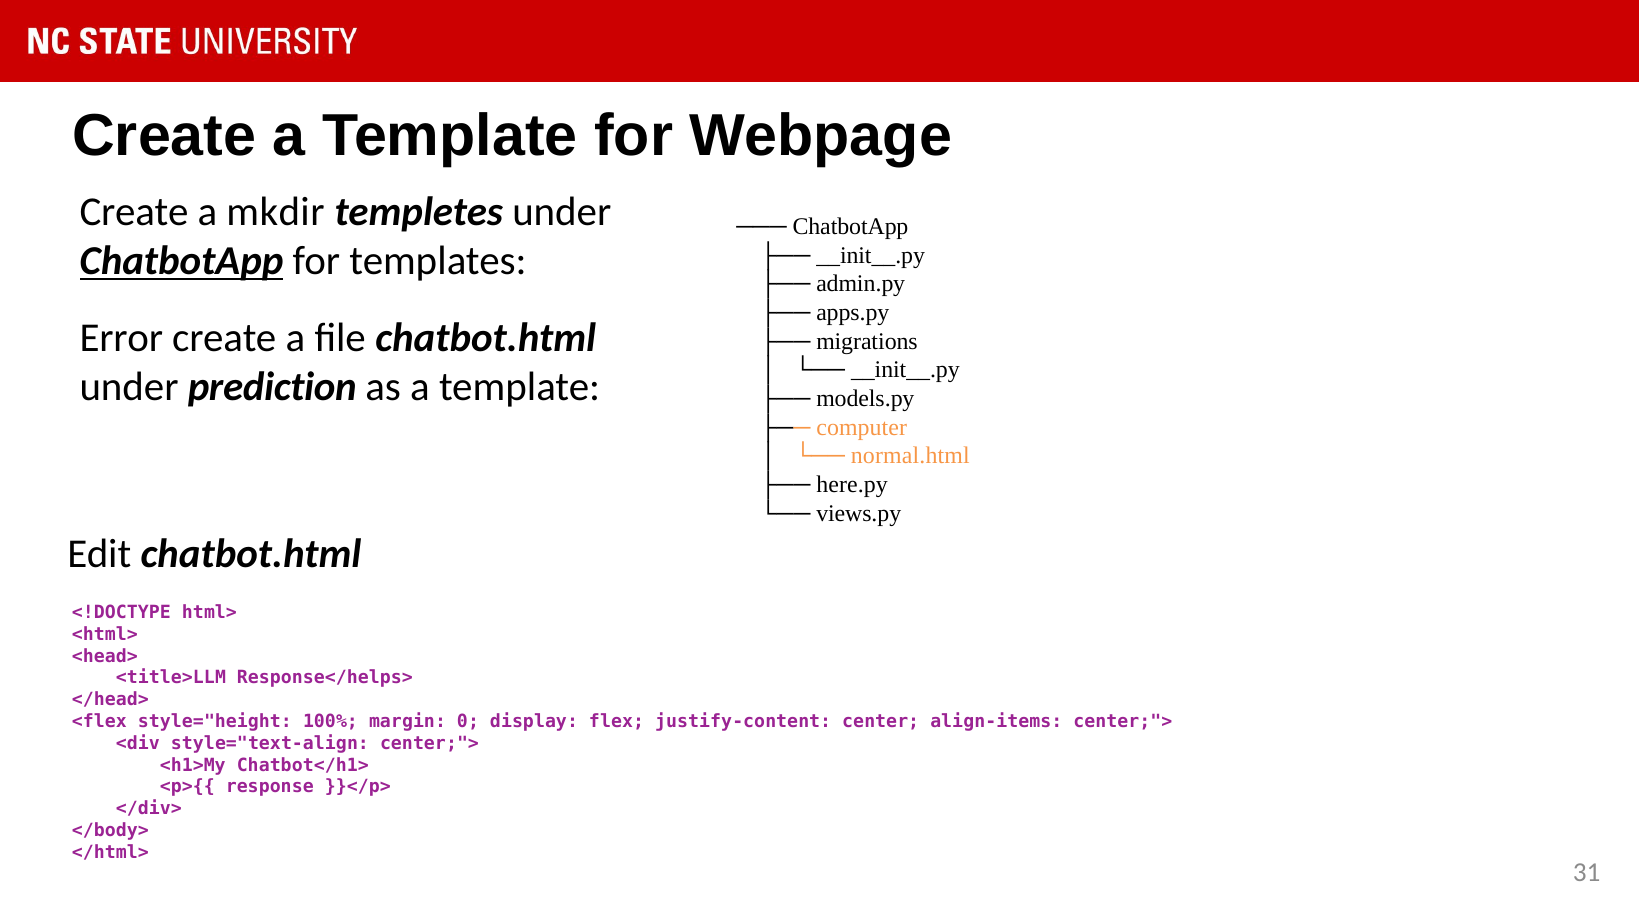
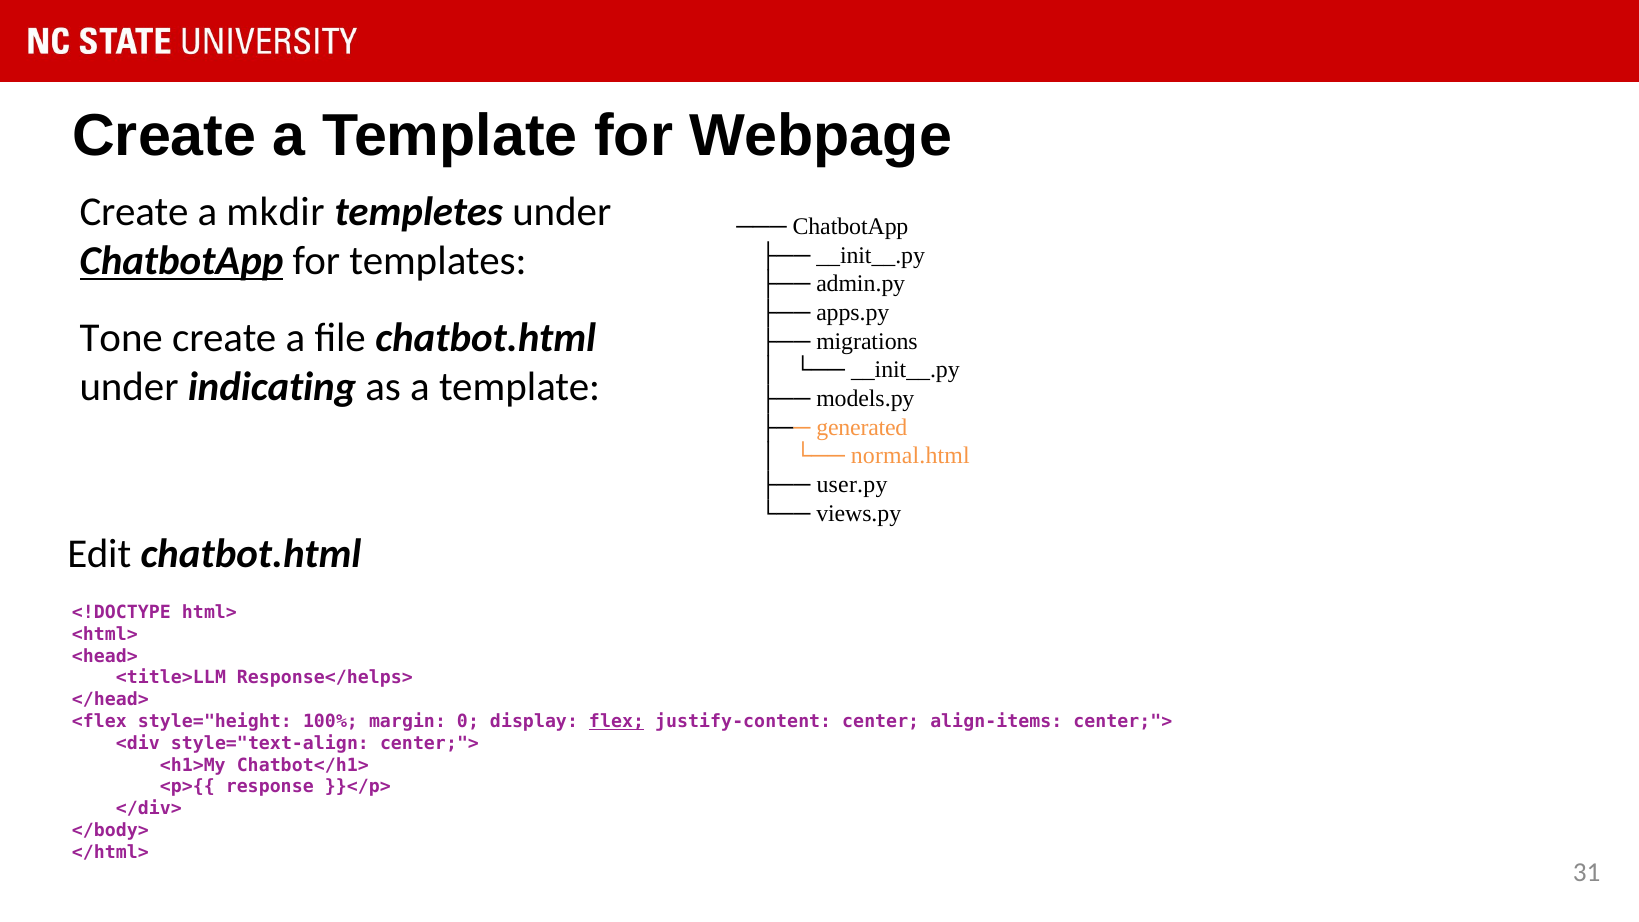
Error: Error -> Tone
prediction: prediction -> indicating
computer: computer -> generated
here.py: here.py -> user.py
flex underline: none -> present
